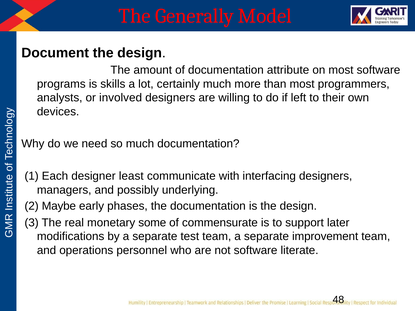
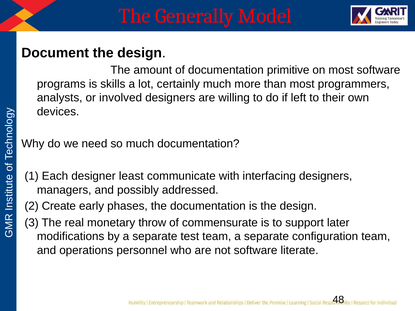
attribute: attribute -> primitive
underlying: underlying -> addressed
Maybe: Maybe -> Create
some: some -> throw
improvement: improvement -> configuration
